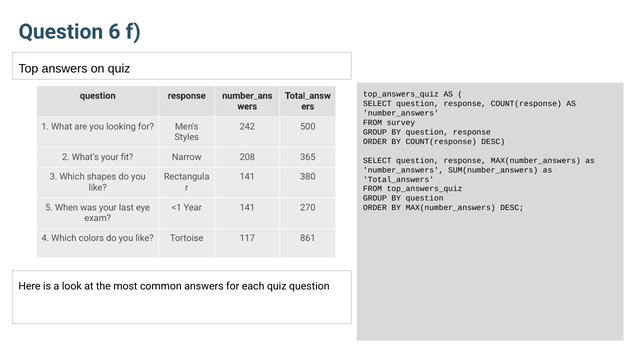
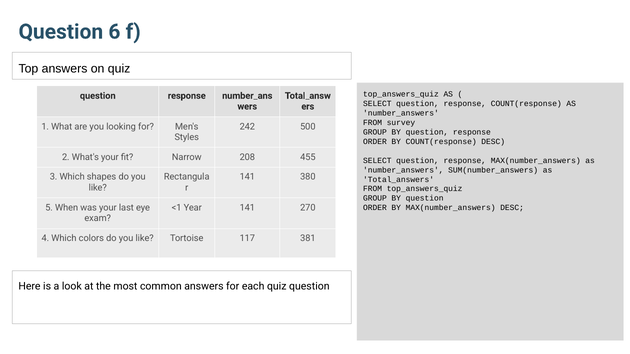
365: 365 -> 455
861: 861 -> 381
